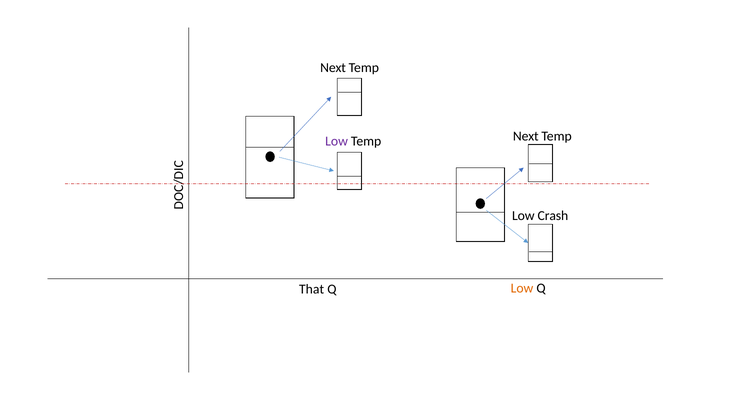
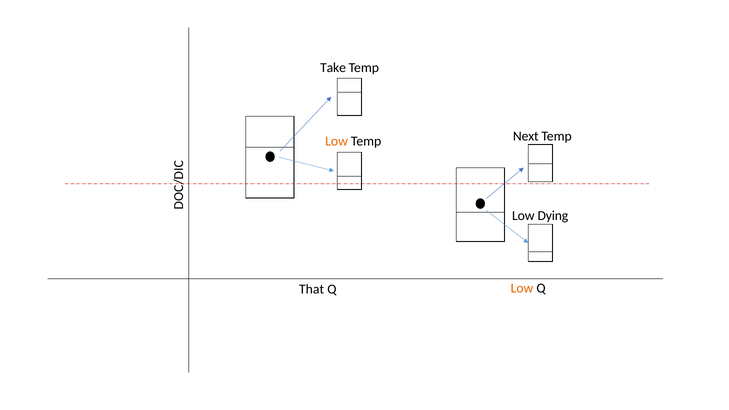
Next at (333, 68): Next -> Take
Low at (337, 141) colour: purple -> orange
Crash: Crash -> Dying
